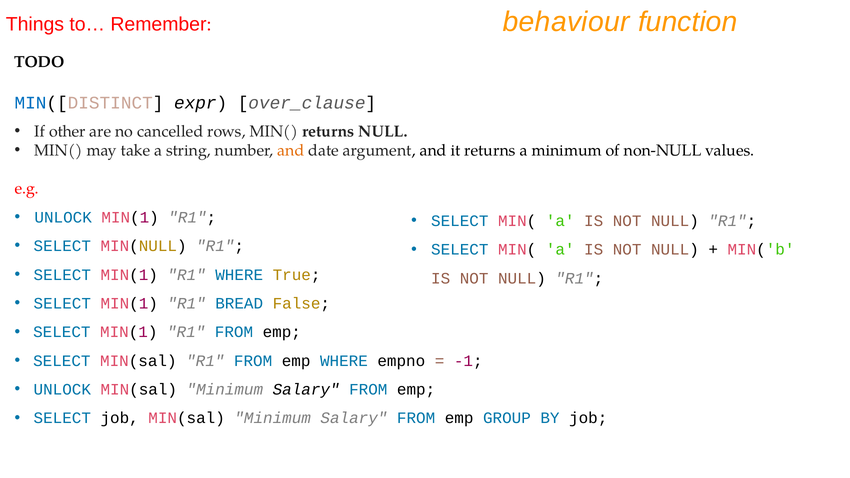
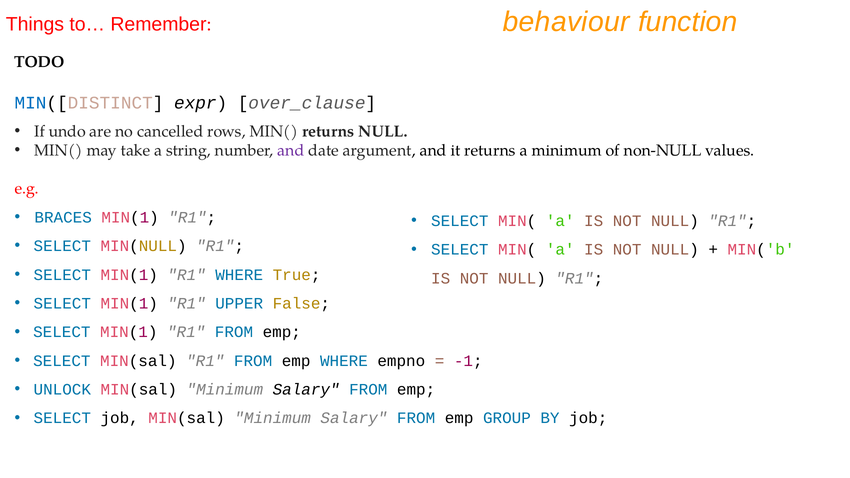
other: other -> undo
and at (291, 151) colour: orange -> purple
UNLOCK at (63, 217): UNLOCK -> BRACES
BREAD: BREAD -> UPPER
